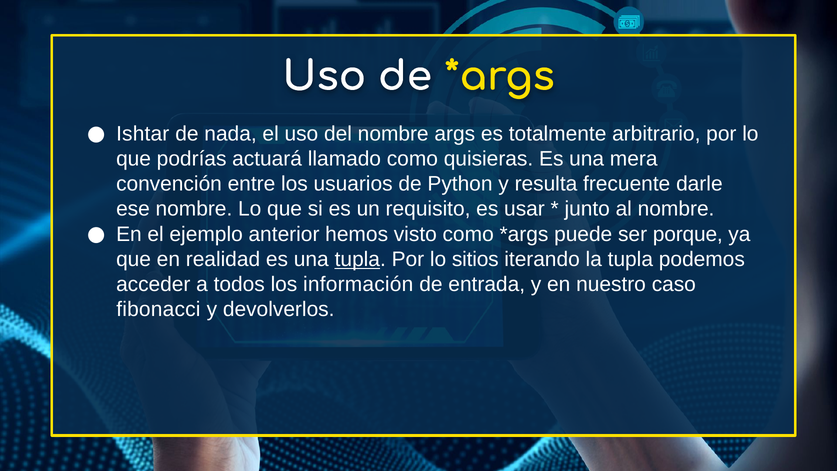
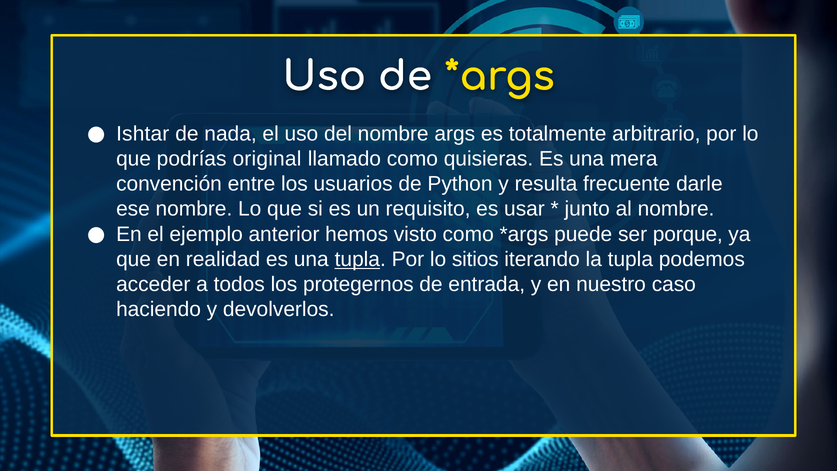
actuará: actuará -> original
información: información -> protegernos
fibonacci: fibonacci -> haciendo
